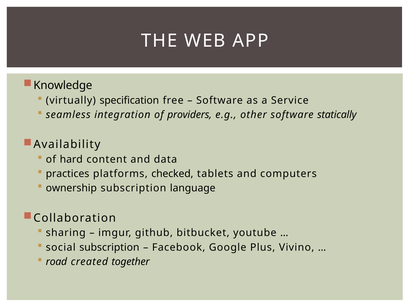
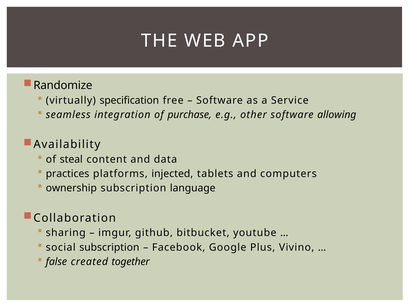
Knowledge: Knowledge -> Randomize
providers: providers -> purchase
statically: statically -> allowing
hard: hard -> steal
checked: checked -> injected
road: road -> false
